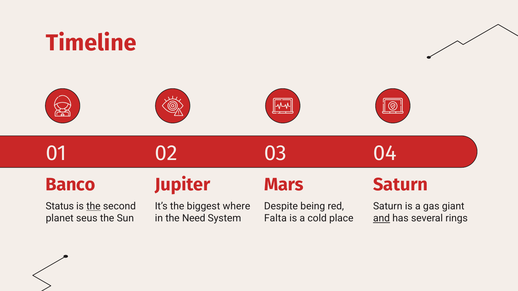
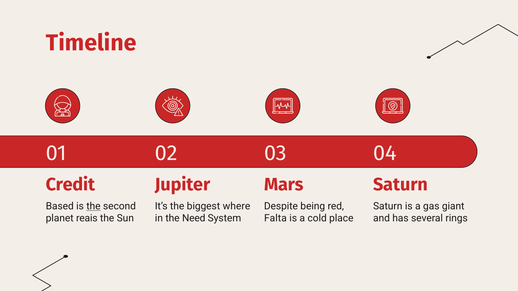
Banco: Banco -> Credit
Status: Status -> Based
seus: seus -> reais
and underline: present -> none
